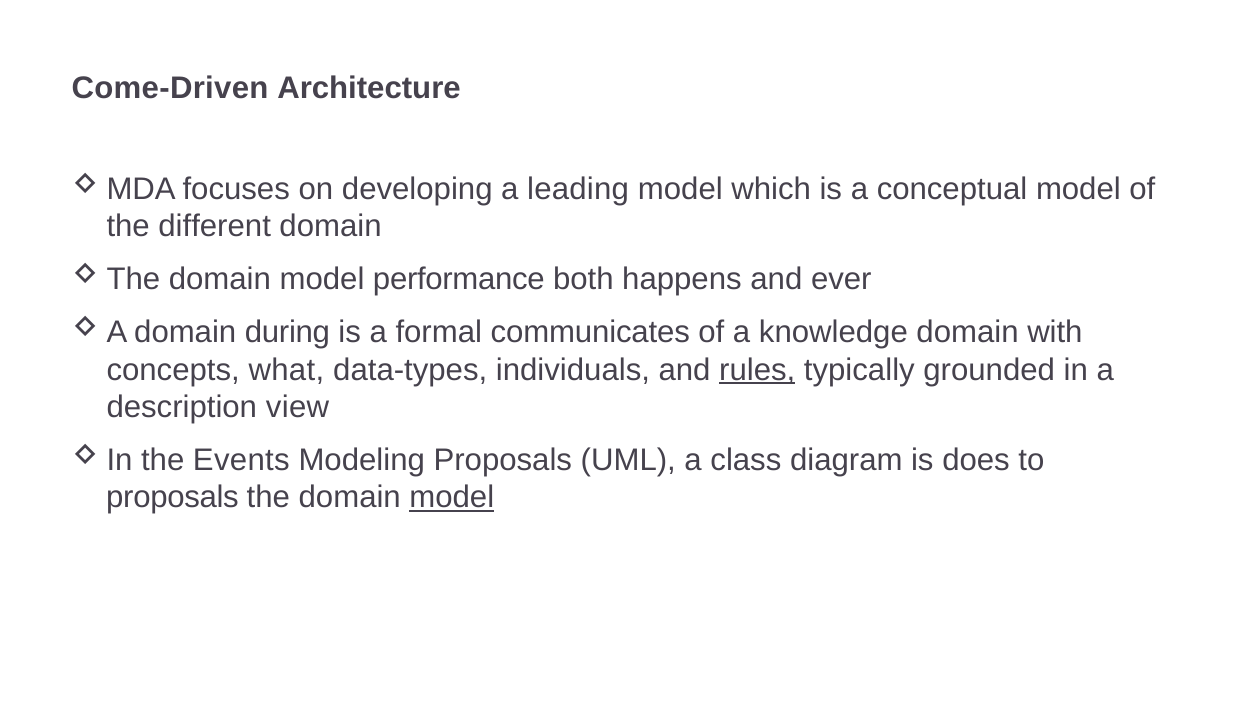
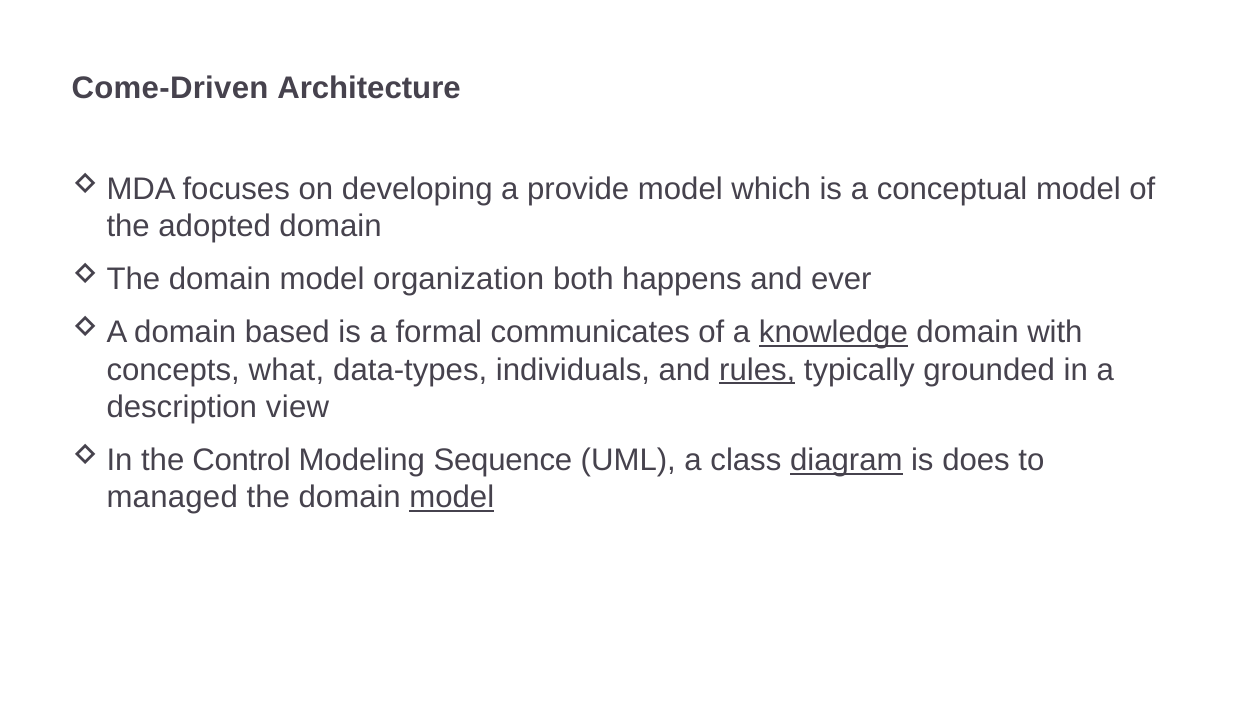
leading: leading -> provide
different: different -> adopted
performance: performance -> organization
during: during -> based
knowledge underline: none -> present
Events: Events -> Control
Modeling Proposals: Proposals -> Sequence
diagram underline: none -> present
proposals at (172, 497): proposals -> managed
